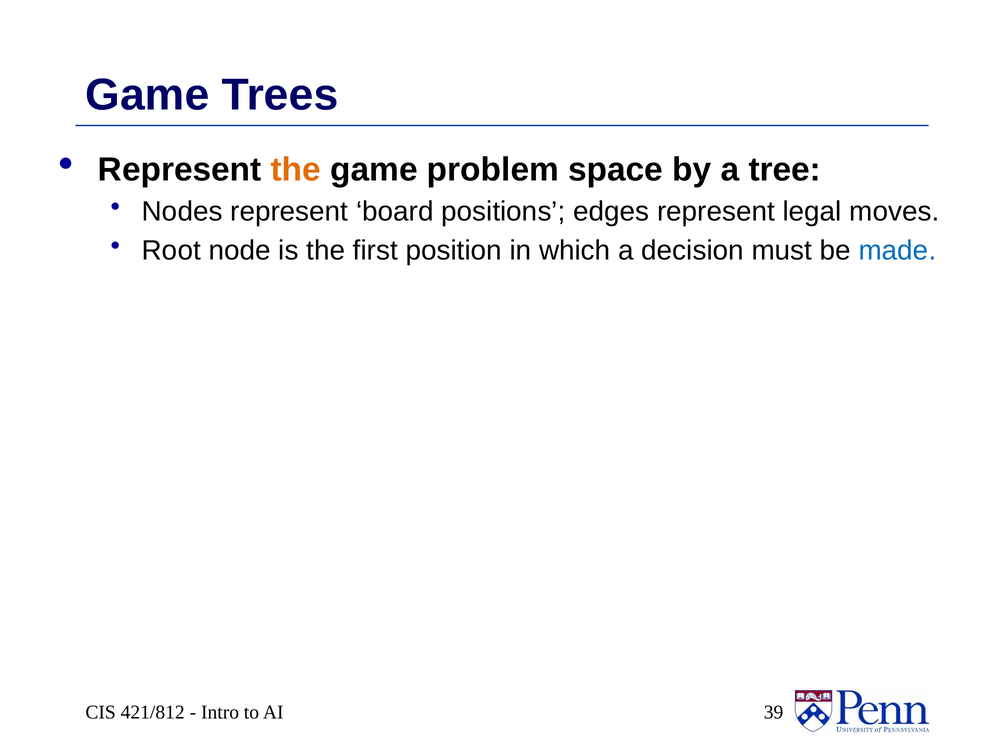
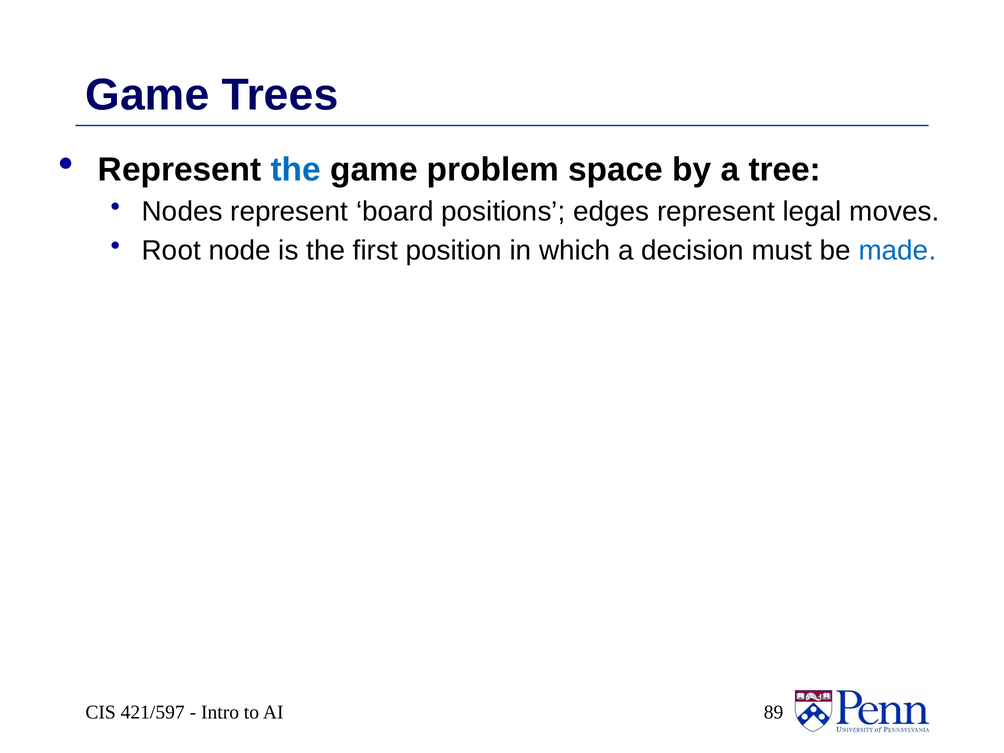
the at (296, 170) colour: orange -> blue
421/812: 421/812 -> 421/597
39: 39 -> 89
